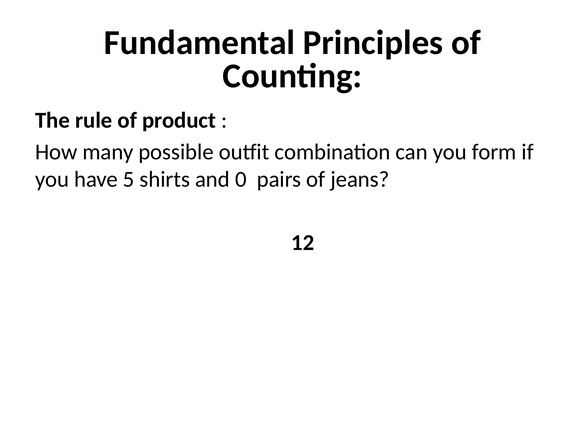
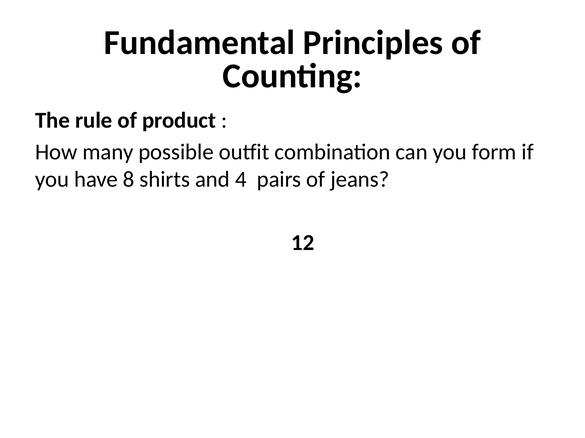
5: 5 -> 8
0: 0 -> 4
